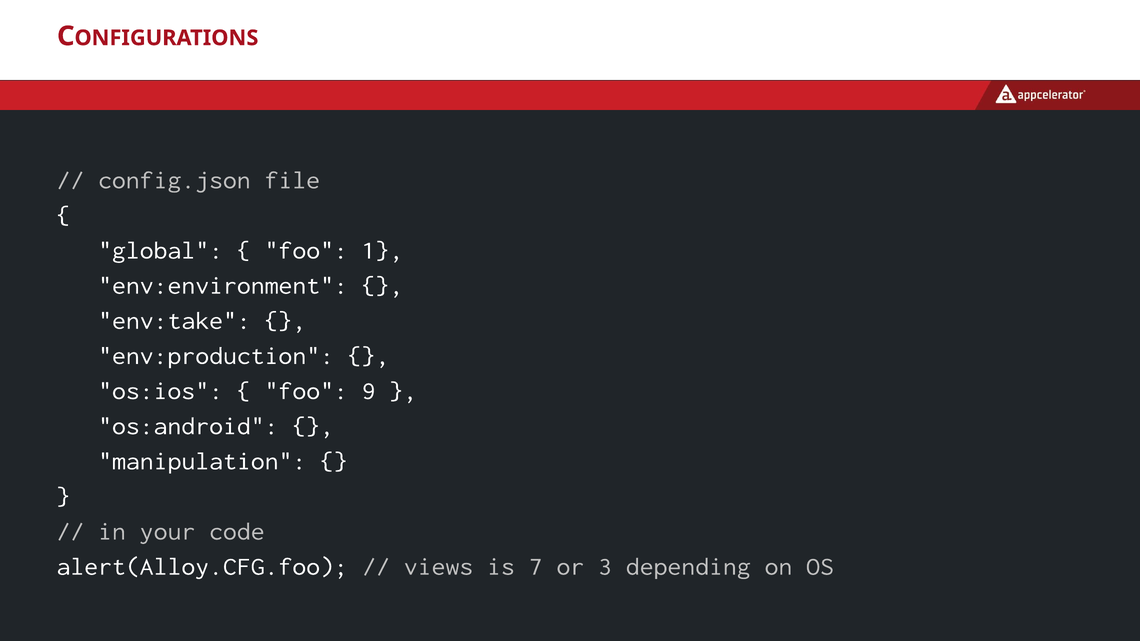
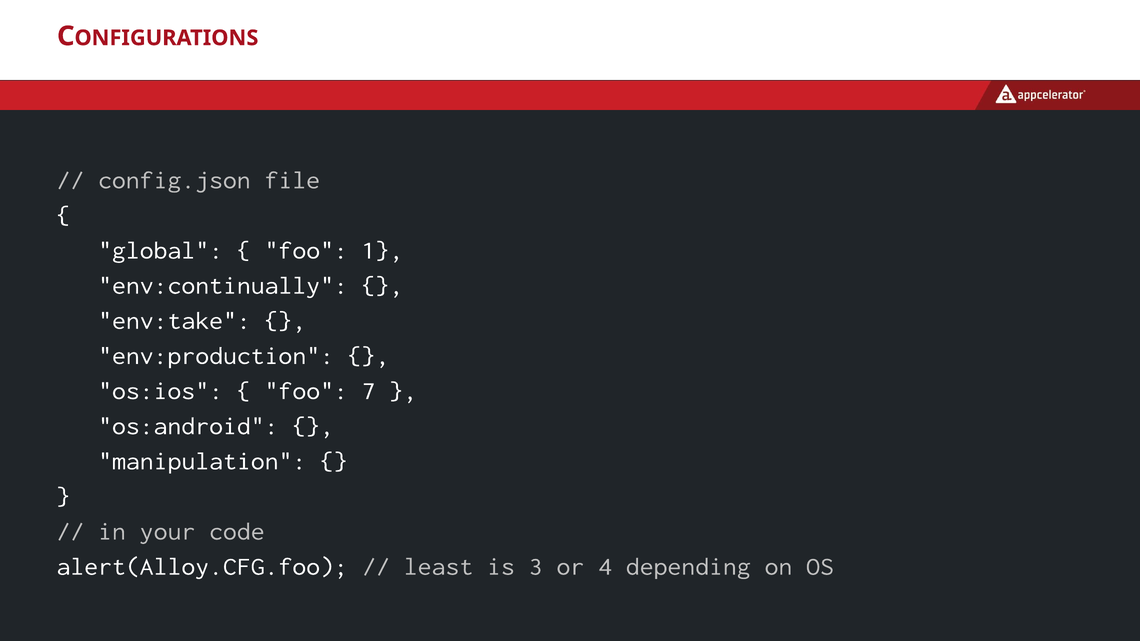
env:environment: env:environment -> env:continually
9: 9 -> 7
views: views -> least
7: 7 -> 3
3: 3 -> 4
